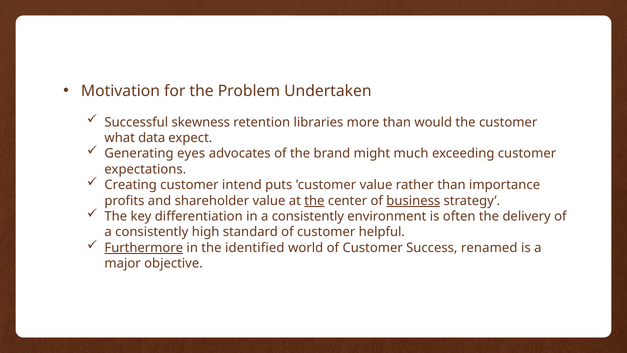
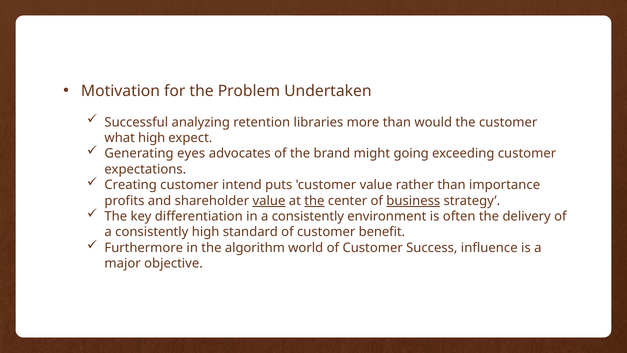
skewness: skewness -> analyzing
what data: data -> high
much: much -> going
value at (269, 201) underline: none -> present
helpful: helpful -> benefit
Furthermore underline: present -> none
identified: identified -> algorithm
renamed: renamed -> influence
